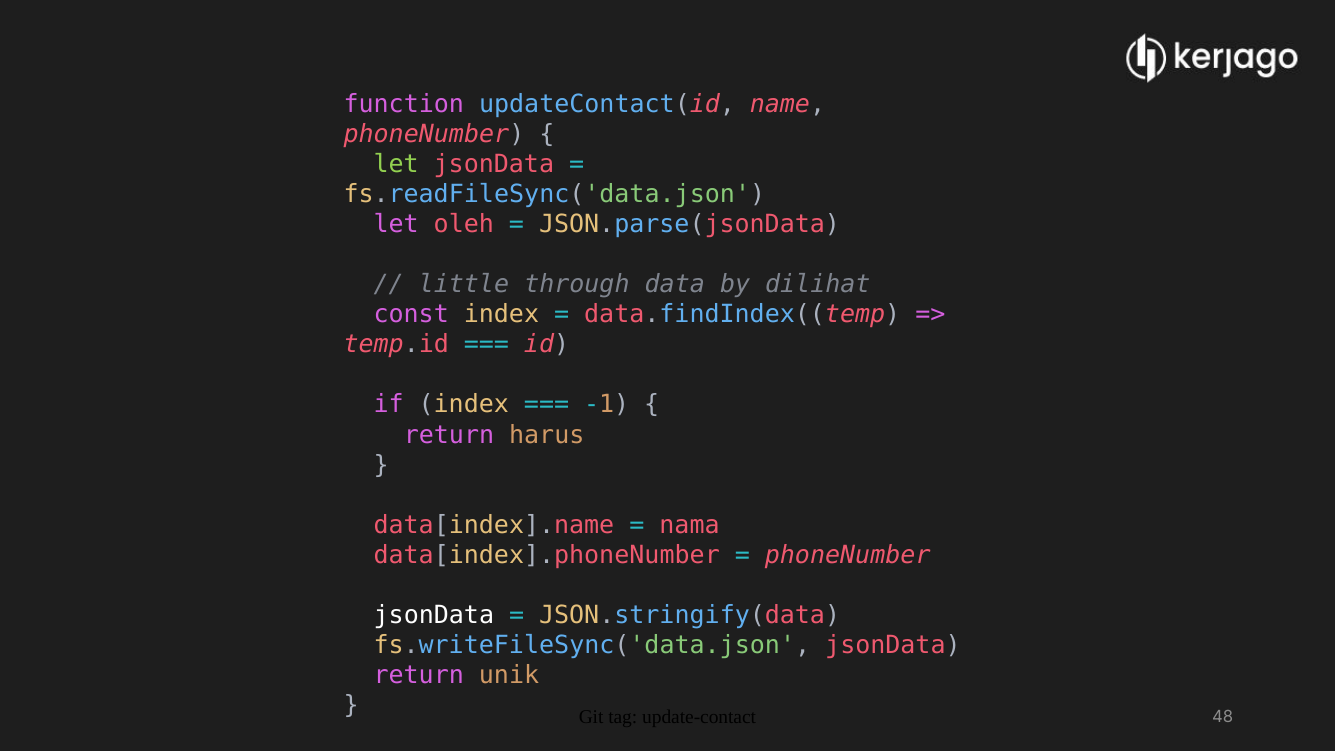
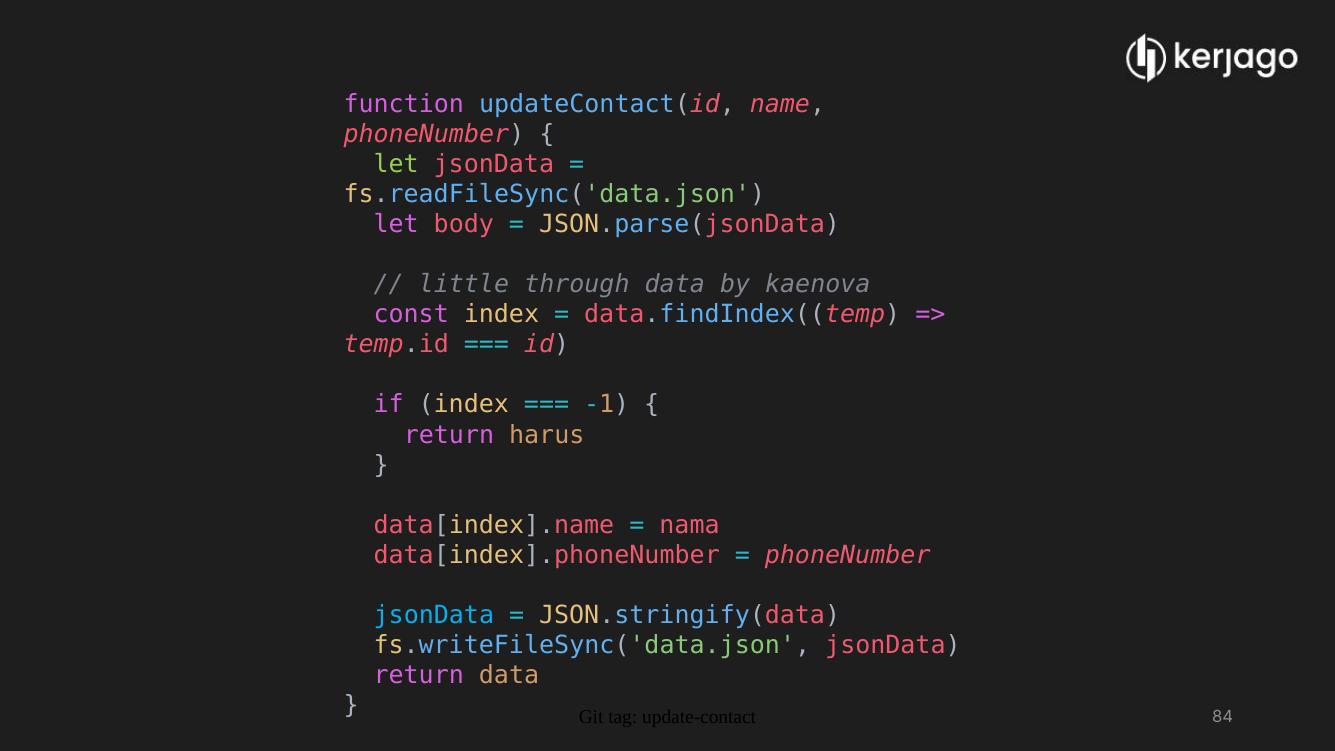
oleh: oleh -> body
dilihat: dilihat -> kaenova
jsonData at (434, 615) colour: white -> light blue
return unik: unik -> data
48: 48 -> 84
